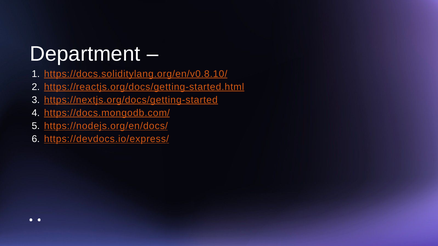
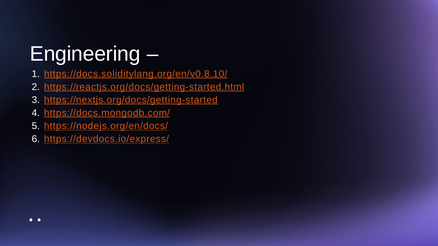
Department: Department -> Engineering
